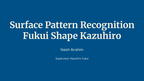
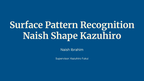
Fukui at (36, 36): Fukui -> Naish
